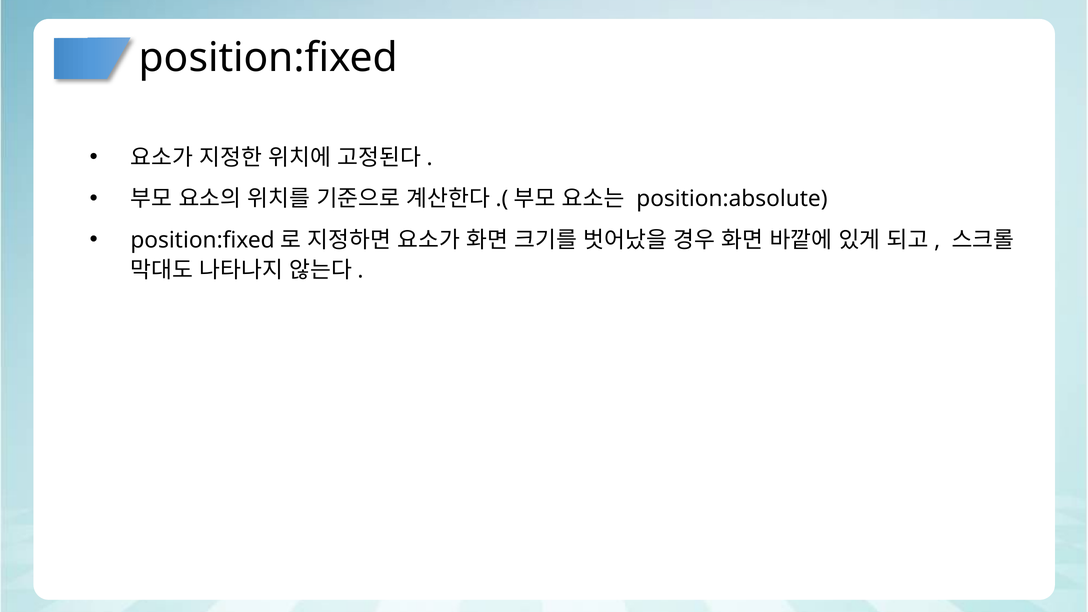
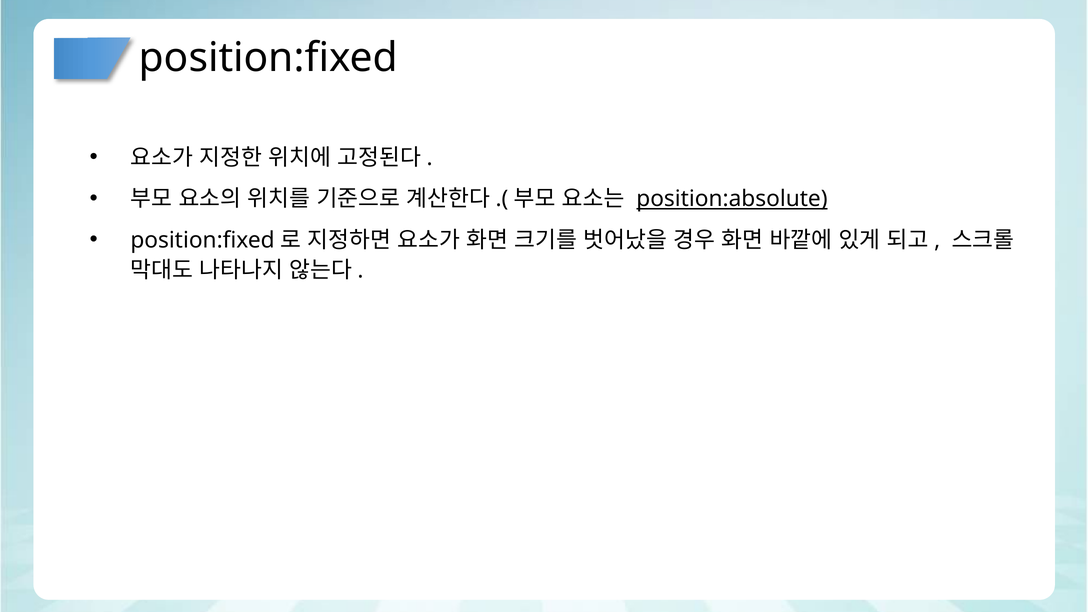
position:absolute underline: none -> present
